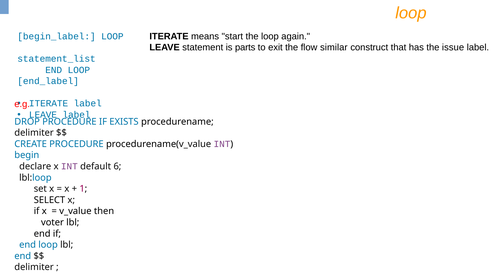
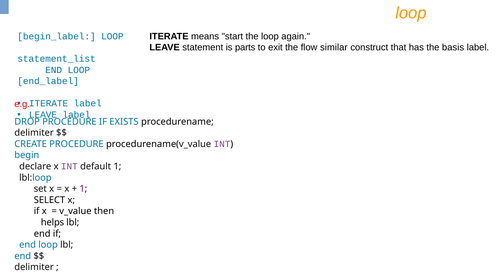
issue: issue -> basis
default 6: 6 -> 1
voter: voter -> helps
